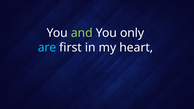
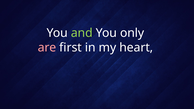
are colour: light blue -> pink
